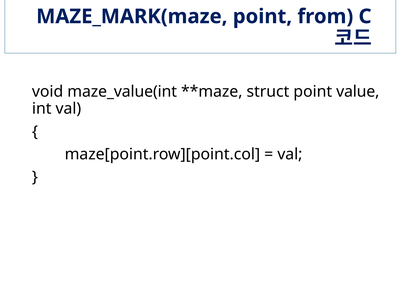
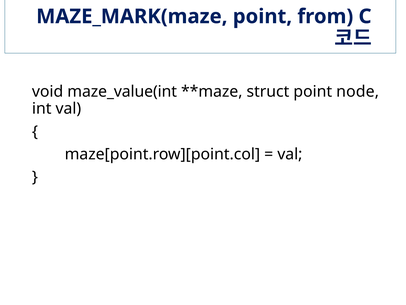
value: value -> node
